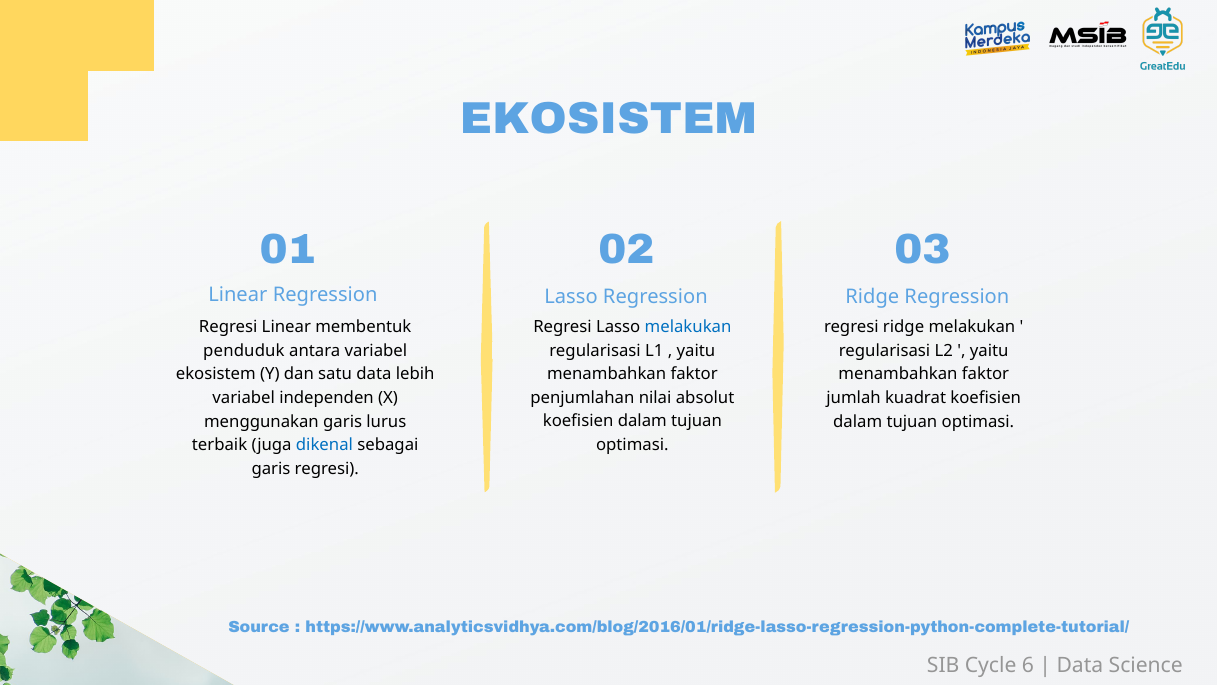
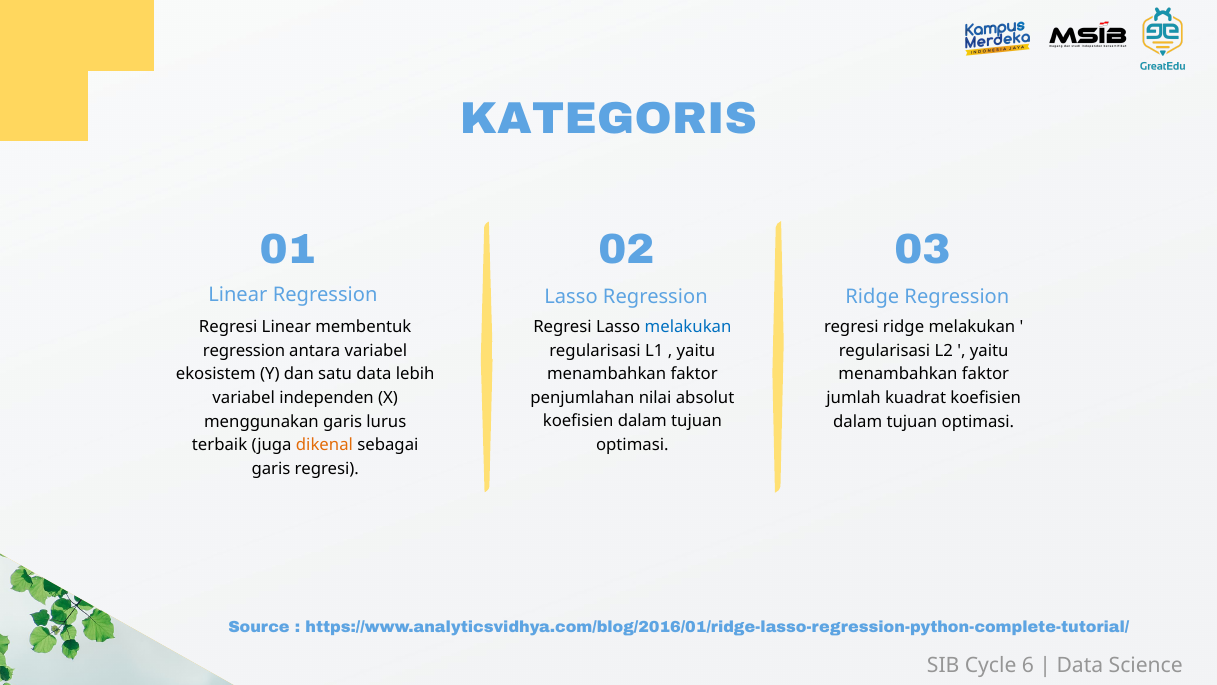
EKOSISTEM at (608, 119): EKOSISTEM -> KATEGORIS
penduduk at (244, 351): penduduk -> regression
dikenal colour: blue -> orange
